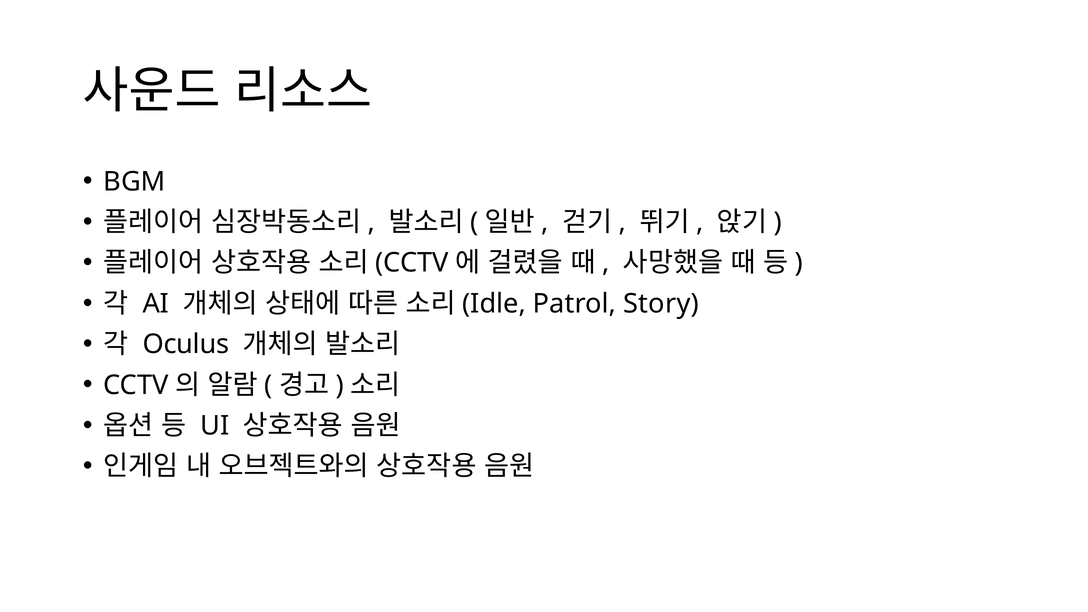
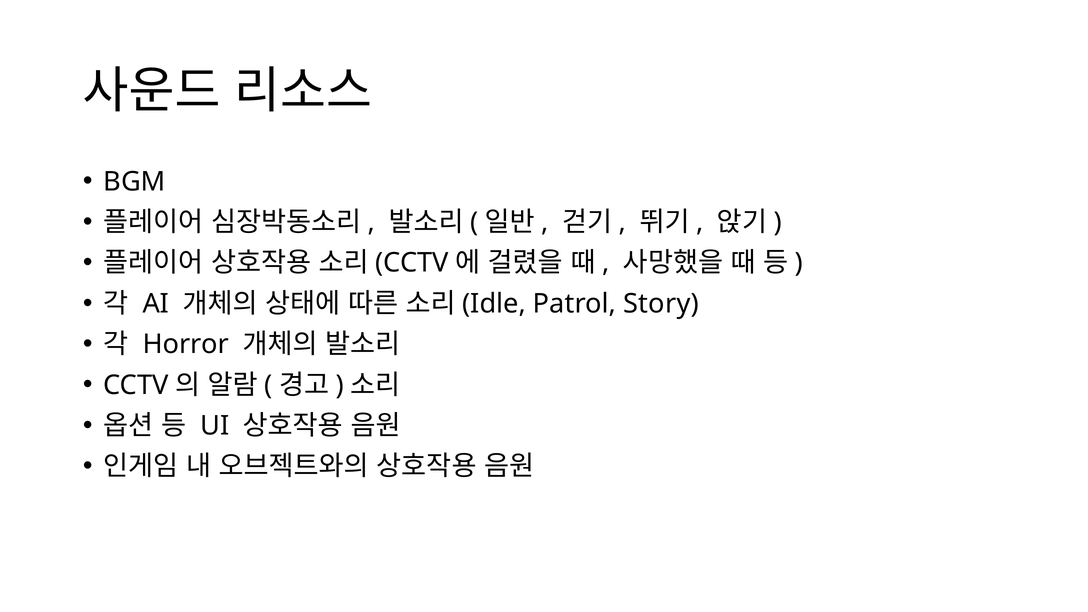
Oculus: Oculus -> Horror
